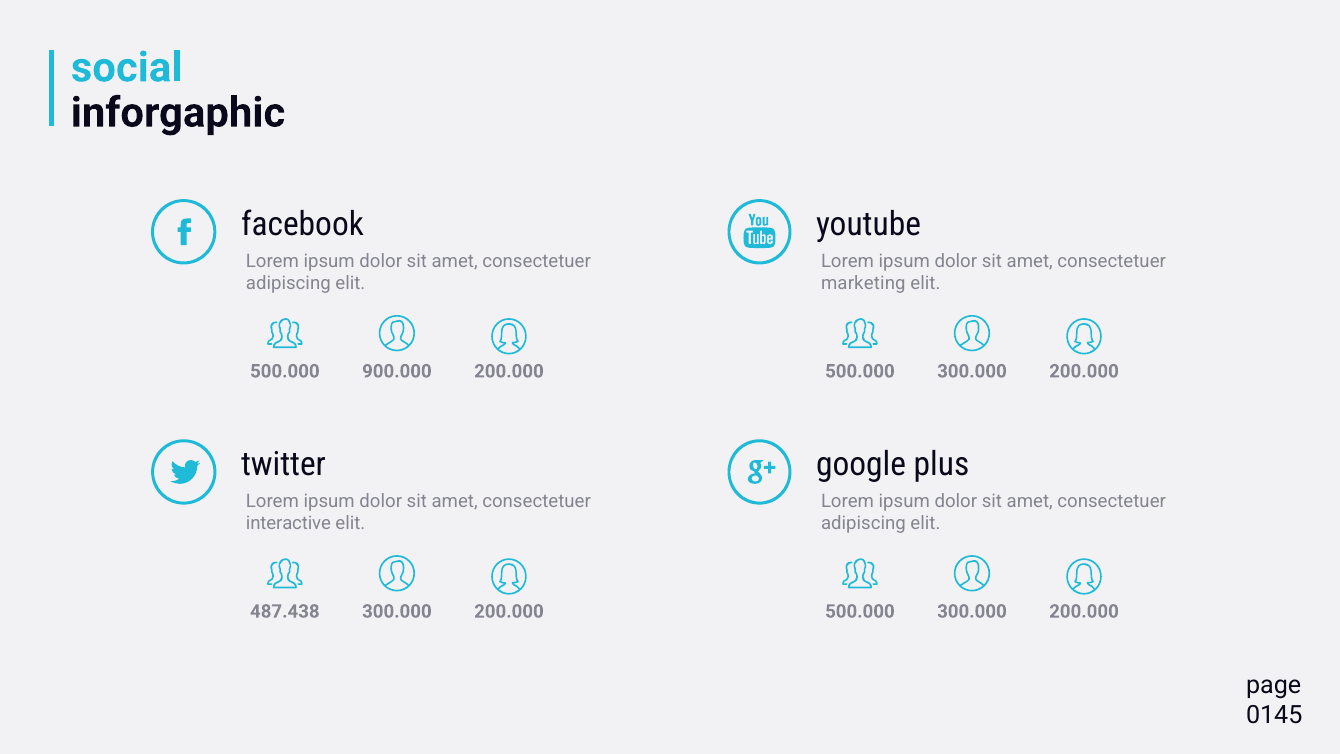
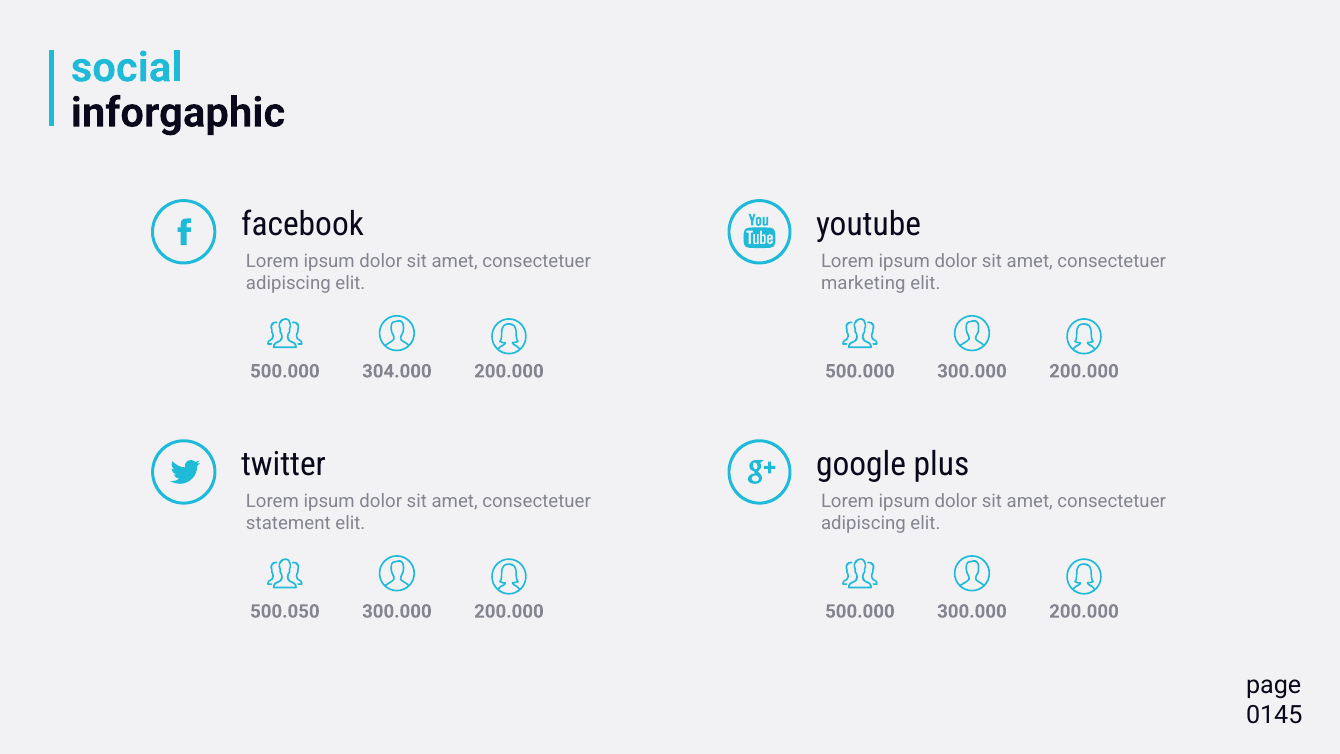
900.000: 900.000 -> 304.000
interactive: interactive -> statement
487.438: 487.438 -> 500.050
